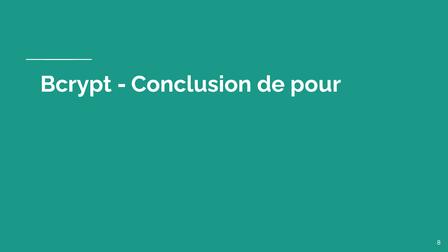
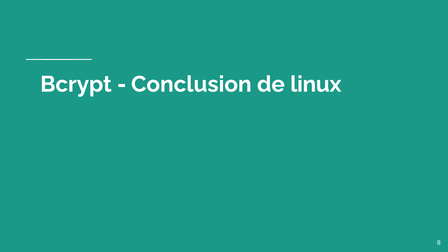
pour: pour -> linux
